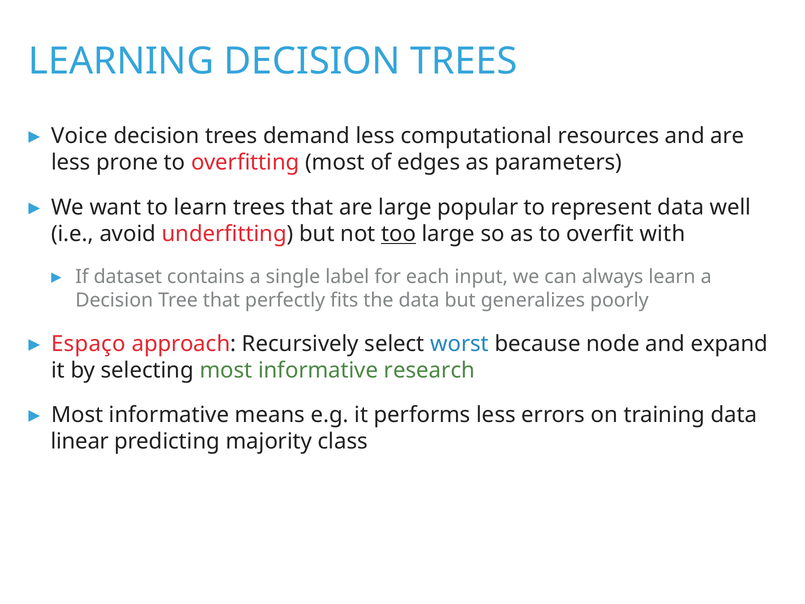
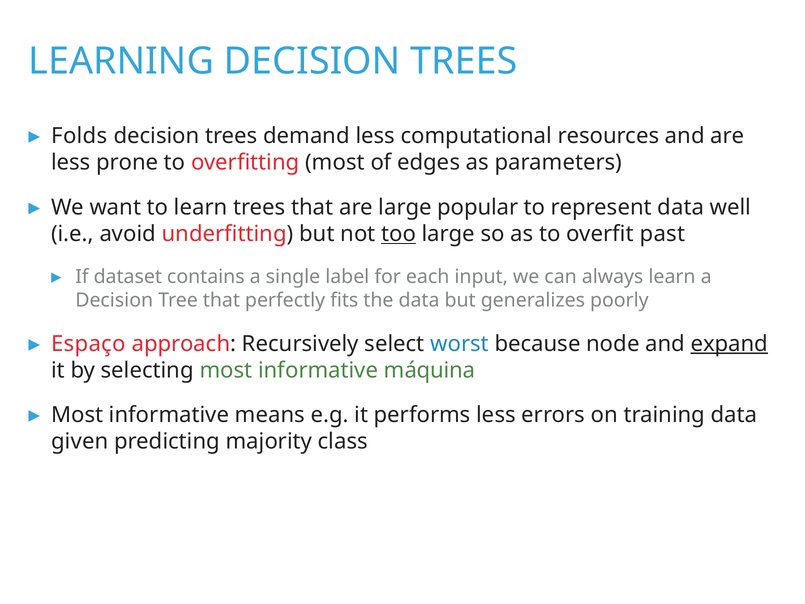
Voice: Voice -> Folds
with: with -> past
expand underline: none -> present
research: research -> máquina
linear: linear -> given
